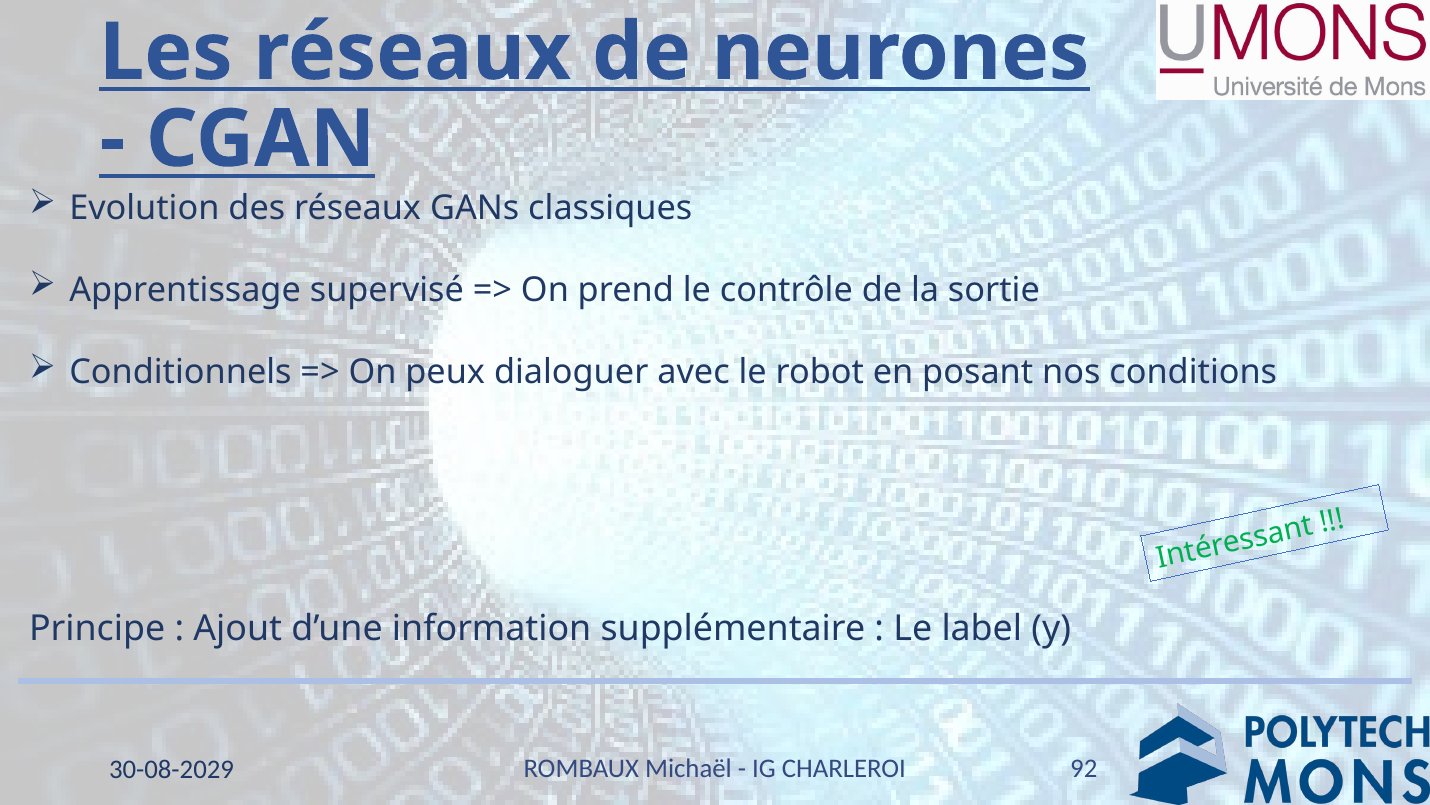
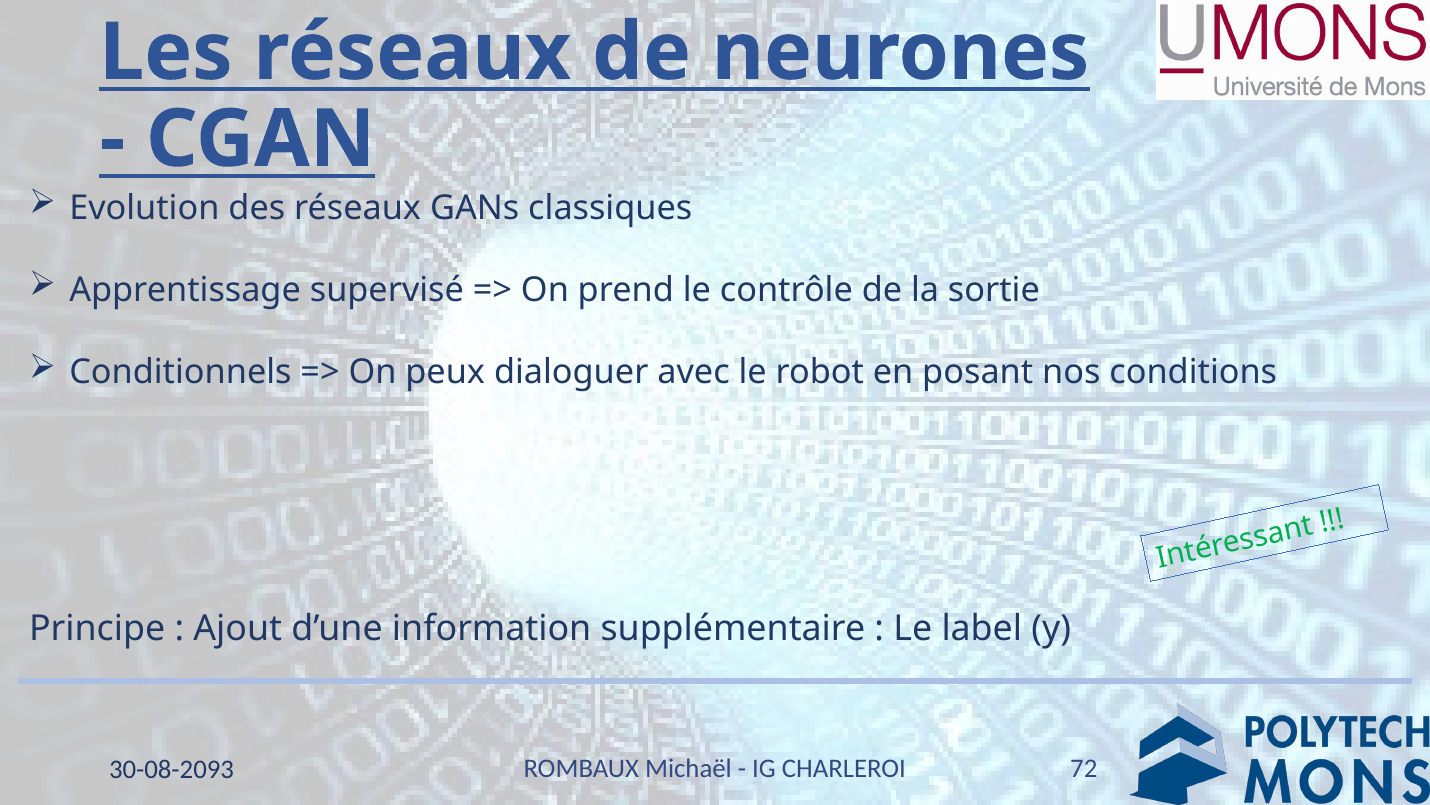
92: 92 -> 72
30-08-2029: 30-08-2029 -> 30-08-2093
